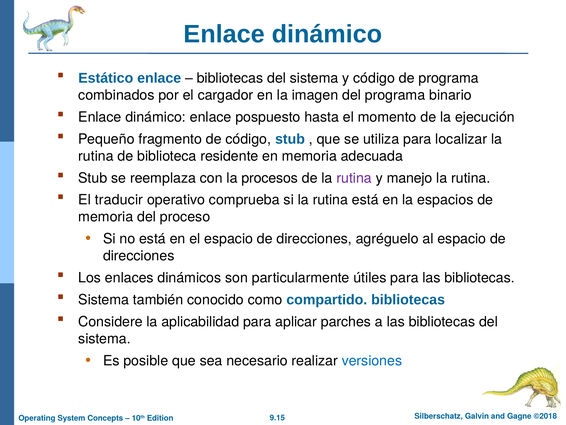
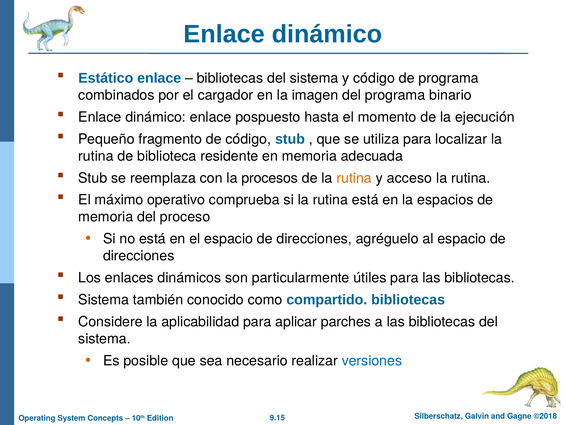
rutina at (354, 178) colour: purple -> orange
manejo: manejo -> acceso
traducir: traducir -> máximo
